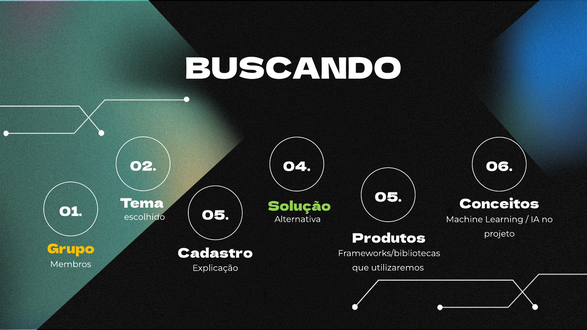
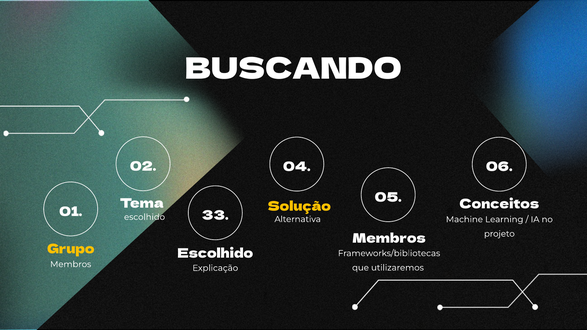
Solução colour: light green -> yellow
01 05: 05 -> 33
Produtos at (389, 239): Produtos -> Membros
Cadastro at (215, 254): Cadastro -> Escolhido
